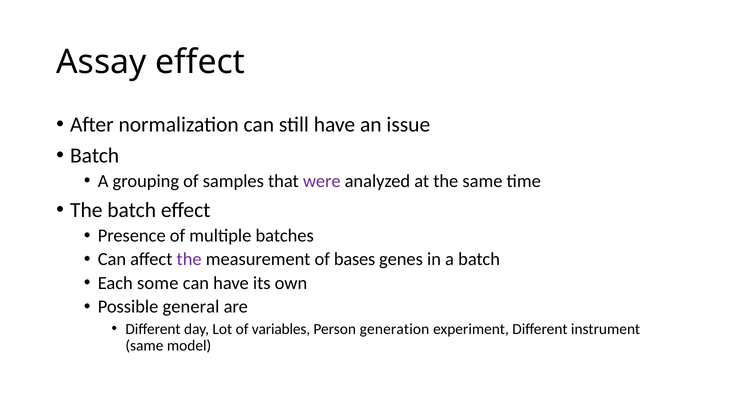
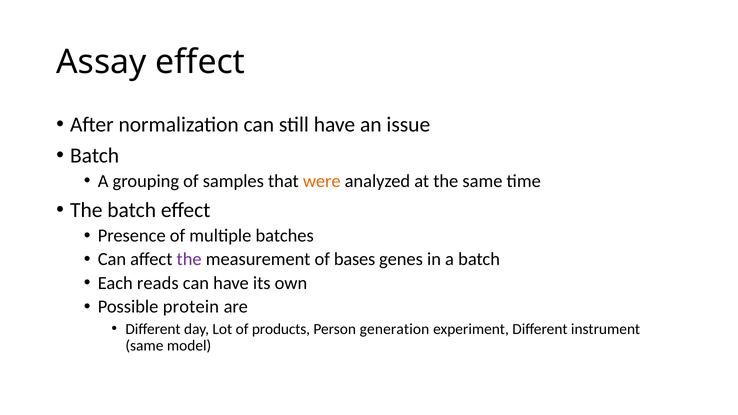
were colour: purple -> orange
some: some -> reads
general: general -> protein
variables: variables -> products
